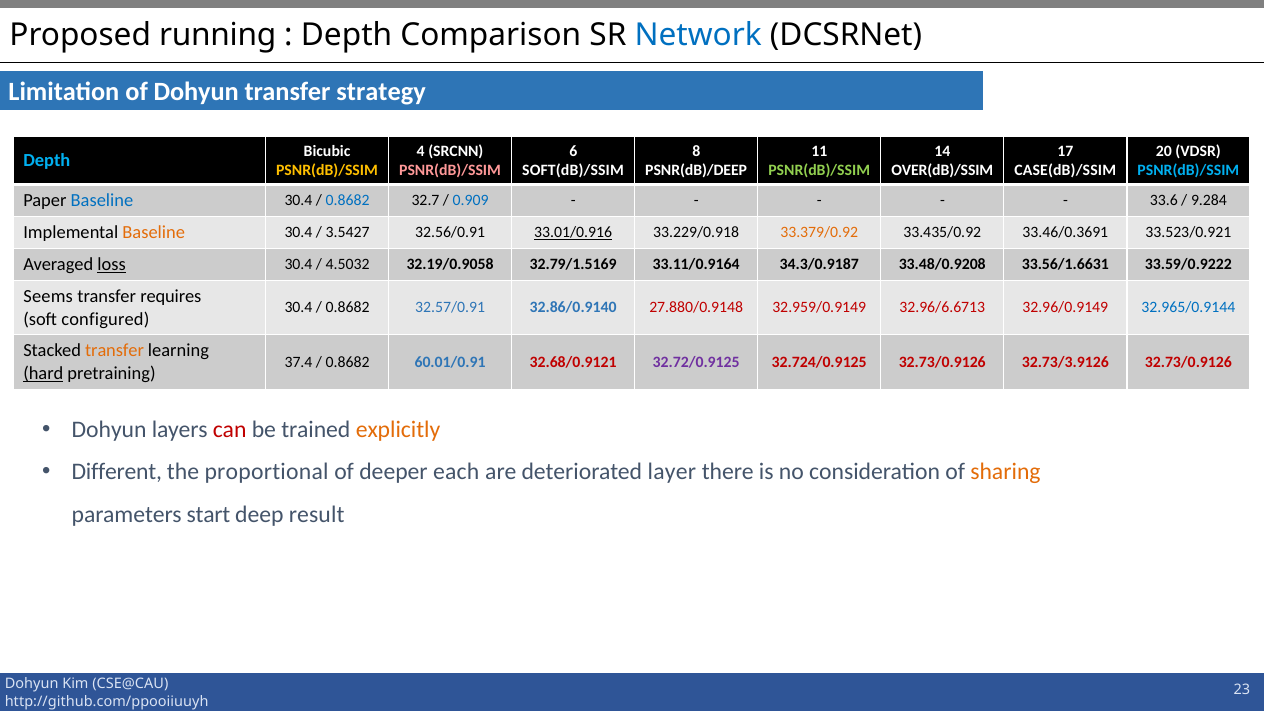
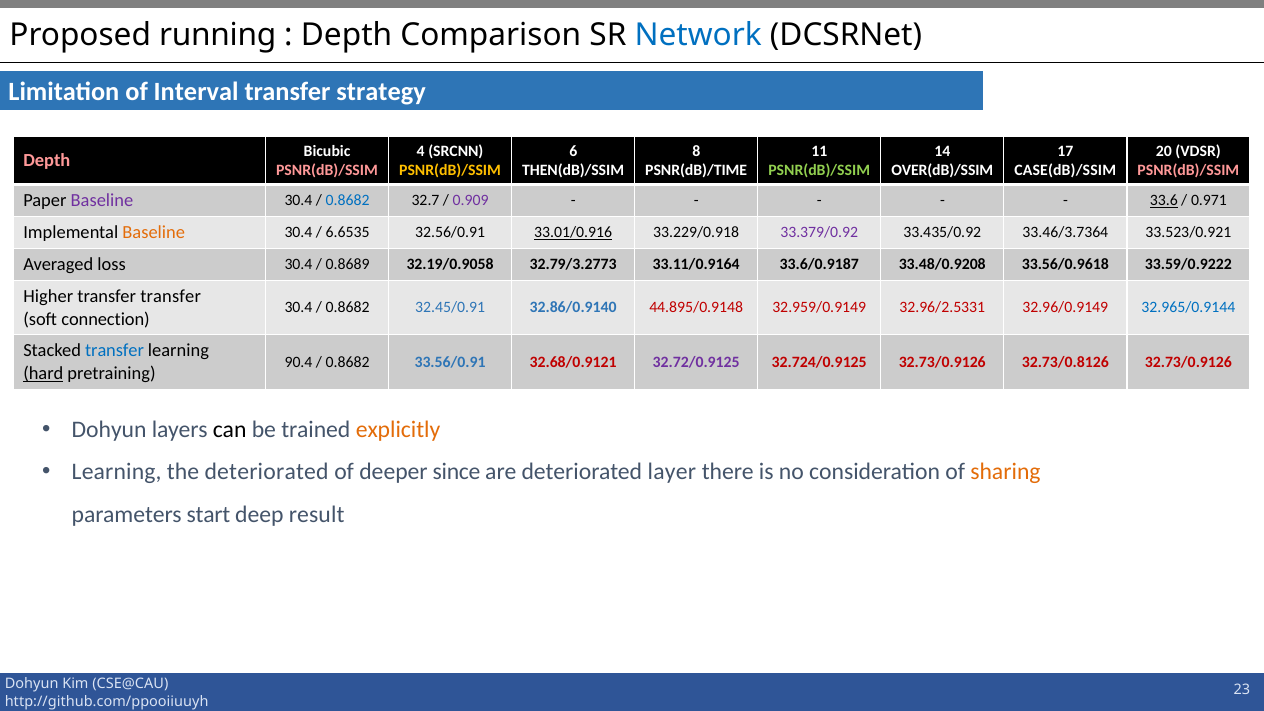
of Dohyun: Dohyun -> Interval
Depth at (47, 161) colour: light blue -> pink
PSNR(dB)/SSIM at (327, 170) colour: yellow -> pink
PSNR(dB)/SSIM at (450, 170) colour: pink -> yellow
SOFT(dB)/SSIM: SOFT(dB)/SSIM -> THEN(dB)/SSIM
PSNR(dB)/DEEP: PSNR(dB)/DEEP -> PSNR(dB)/TIME
PSNR(dB)/SSIM at (1188, 170) colour: light blue -> pink
Baseline at (102, 201) colour: blue -> purple
0.909 colour: blue -> purple
33.6 underline: none -> present
9.284: 9.284 -> 0.971
3.5427: 3.5427 -> 6.6535
33.379/0.92 colour: orange -> purple
33.46/0.3691: 33.46/0.3691 -> 33.46/3.7364
loss underline: present -> none
4.5032: 4.5032 -> 0.8689
32.79/1.5169: 32.79/1.5169 -> 32.79/3.2773
34.3/0.9187: 34.3/0.9187 -> 33.6/0.9187
33.56/1.6631: 33.56/1.6631 -> 33.56/0.9618
Seems: Seems -> Higher
transfer requires: requires -> transfer
32.57/0.91: 32.57/0.91 -> 32.45/0.91
27.880/0.9148: 27.880/0.9148 -> 44.895/0.9148
32.96/6.6713: 32.96/6.6713 -> 32.96/2.5331
configured: configured -> connection
transfer at (115, 351) colour: orange -> blue
37.4: 37.4 -> 90.4
60.01/0.91: 60.01/0.91 -> 33.56/0.91
32.73/3.9126: 32.73/3.9126 -> 32.73/0.8126
can colour: red -> black
Different at (117, 472): Different -> Learning
the proportional: proportional -> deteriorated
each: each -> since
